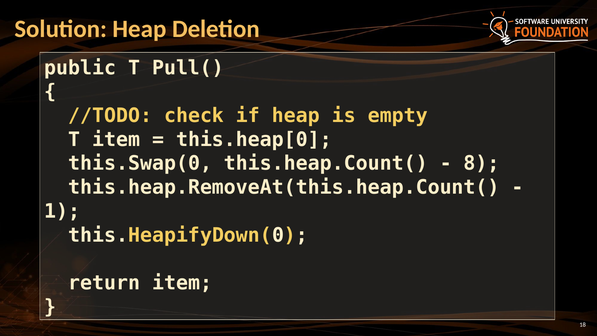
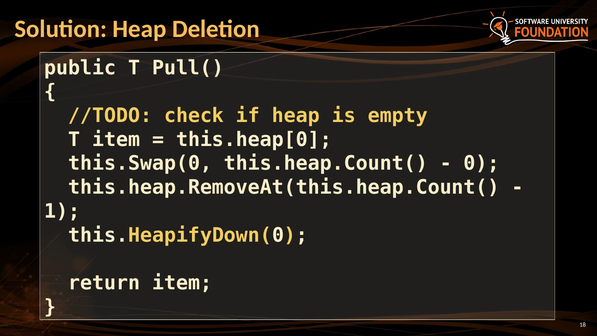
8: 8 -> 0
